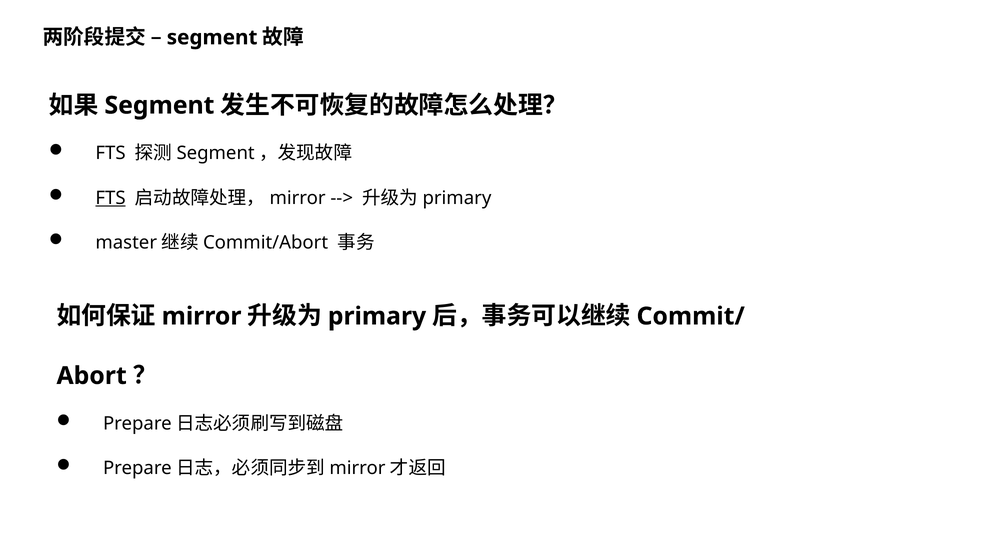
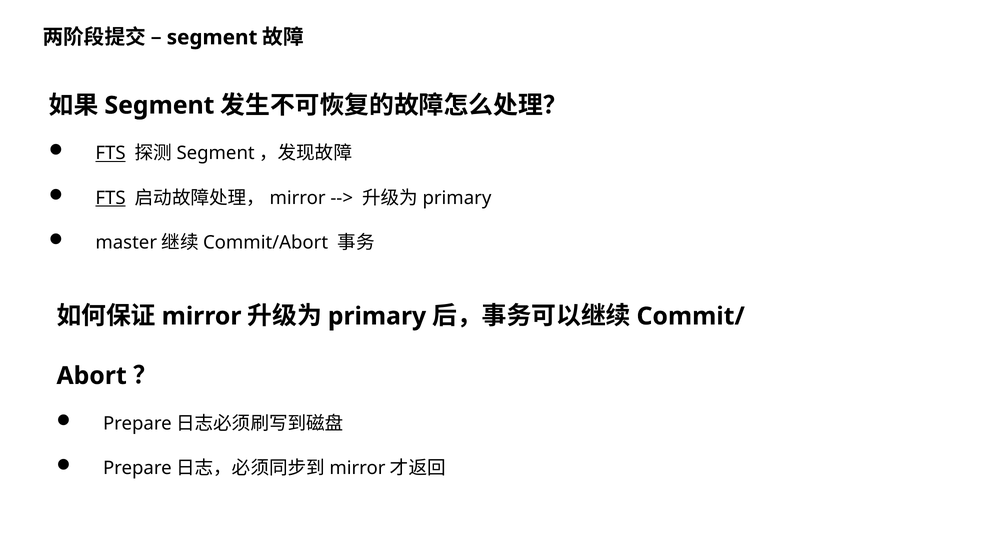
FTS at (111, 153) underline: none -> present
